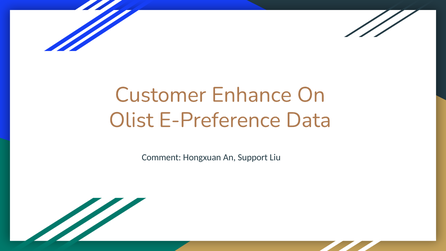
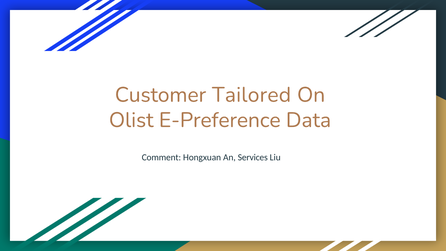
Enhance: Enhance -> Tailored
Support: Support -> Services
